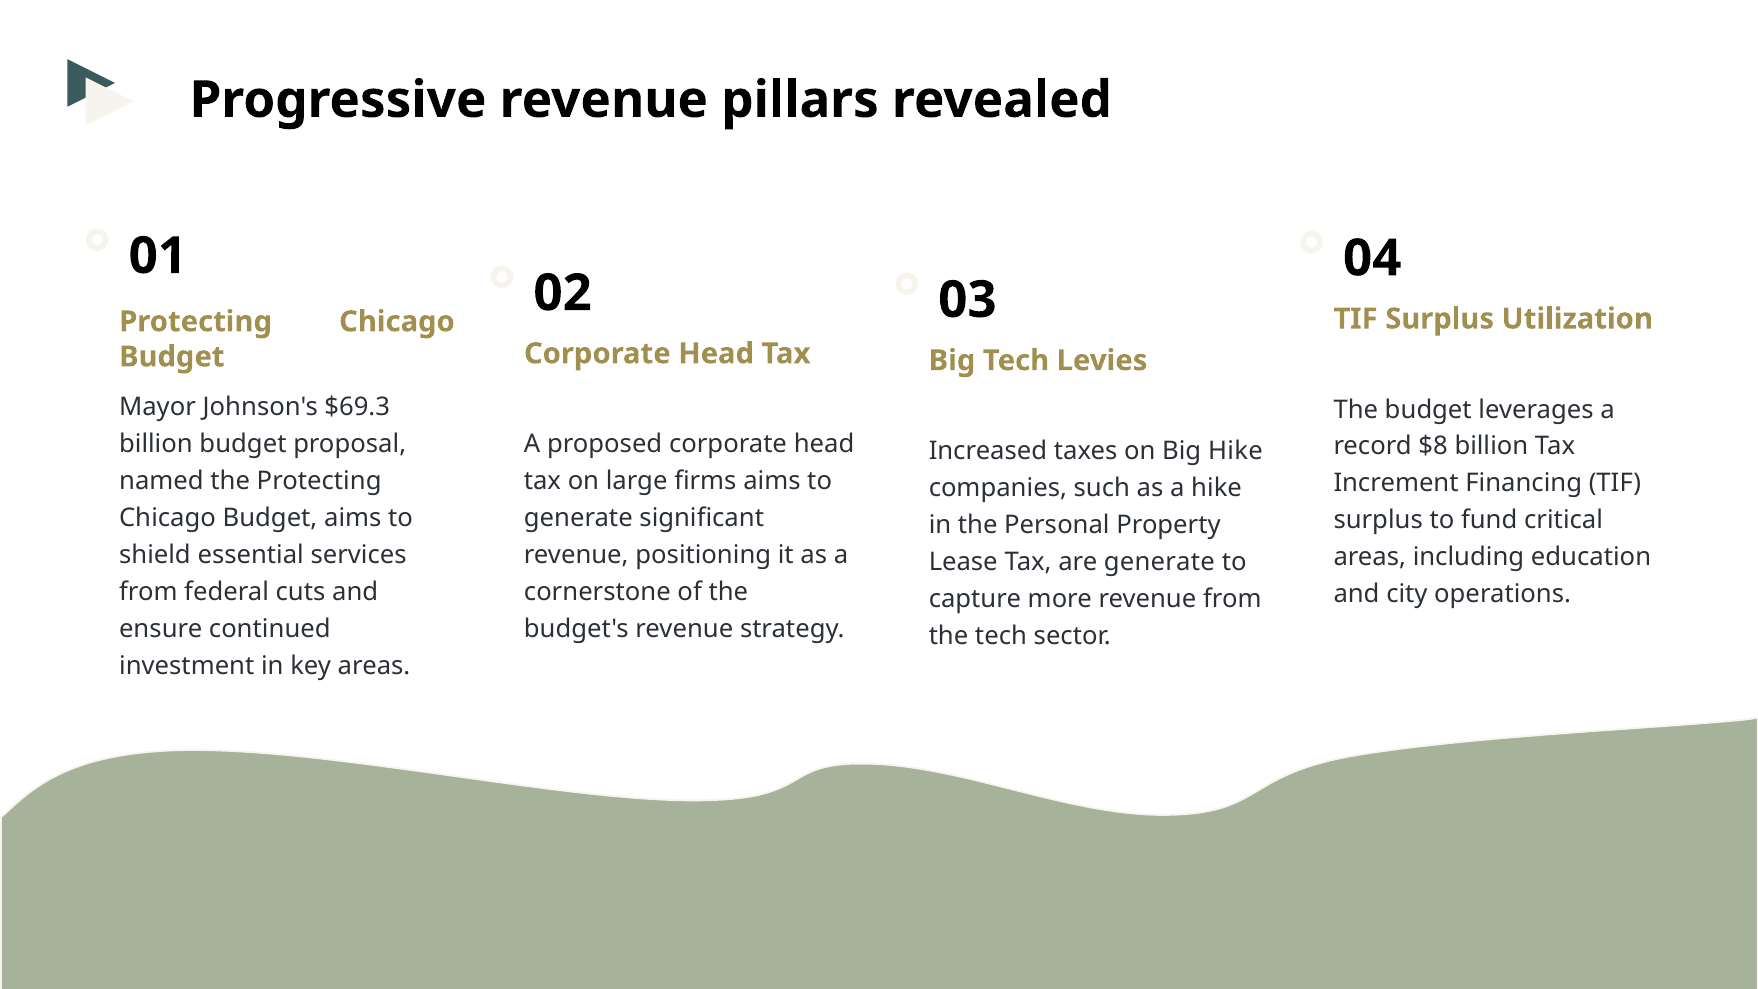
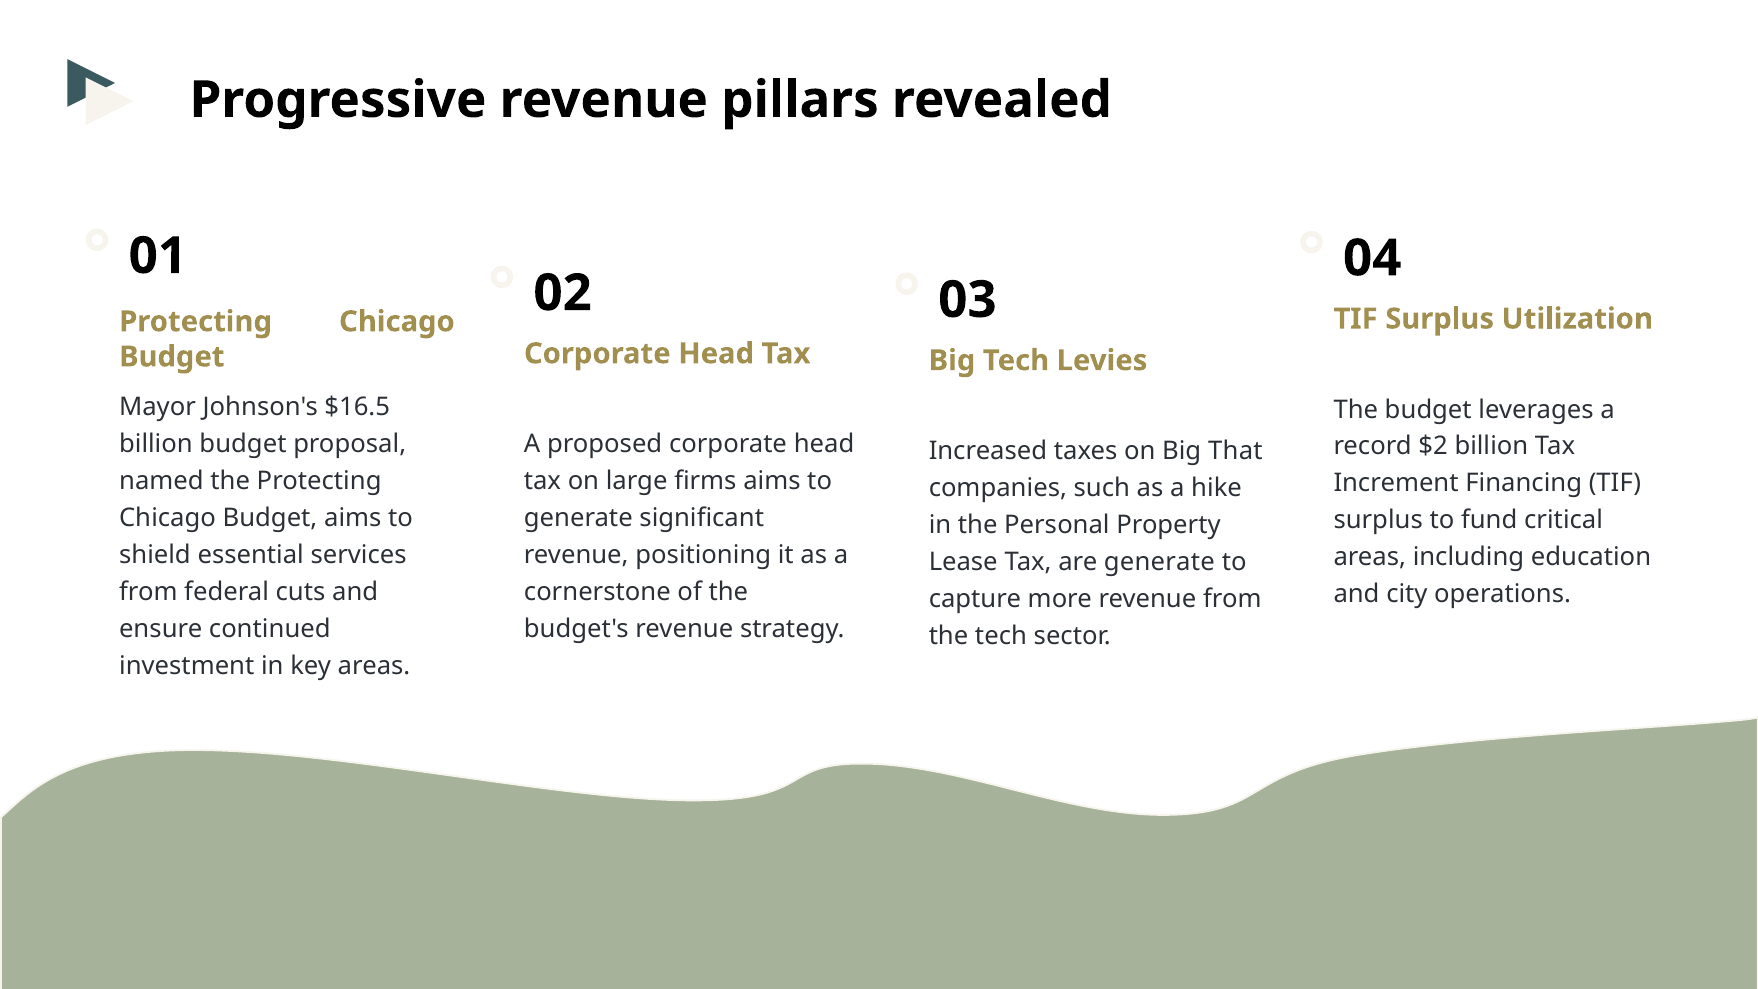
$69.3: $69.3 -> $16.5
$8: $8 -> $2
Big Hike: Hike -> That
